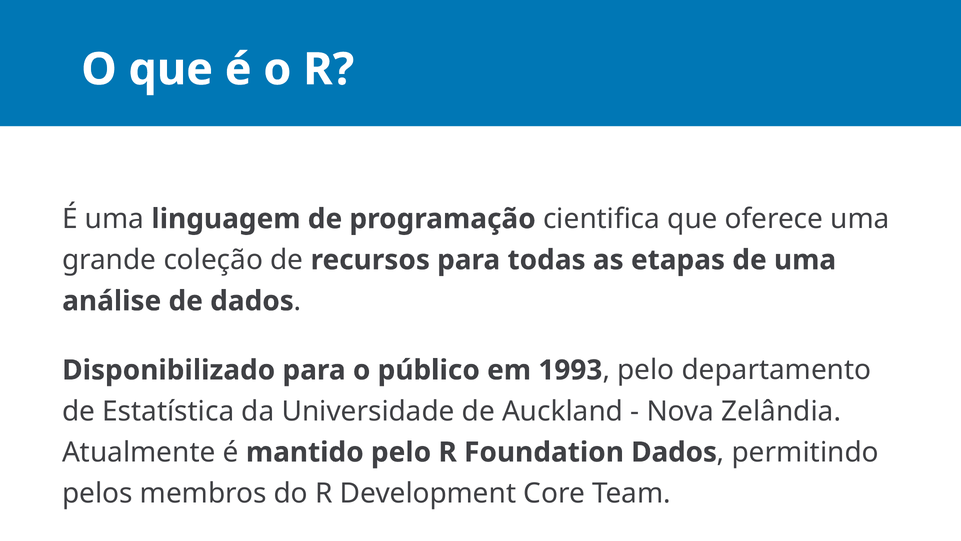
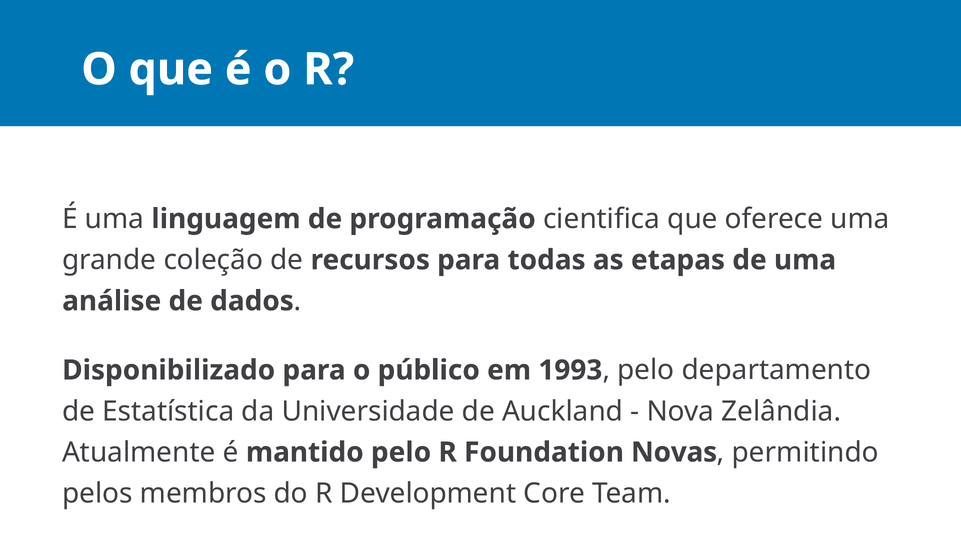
Foundation Dados: Dados -> Novas
